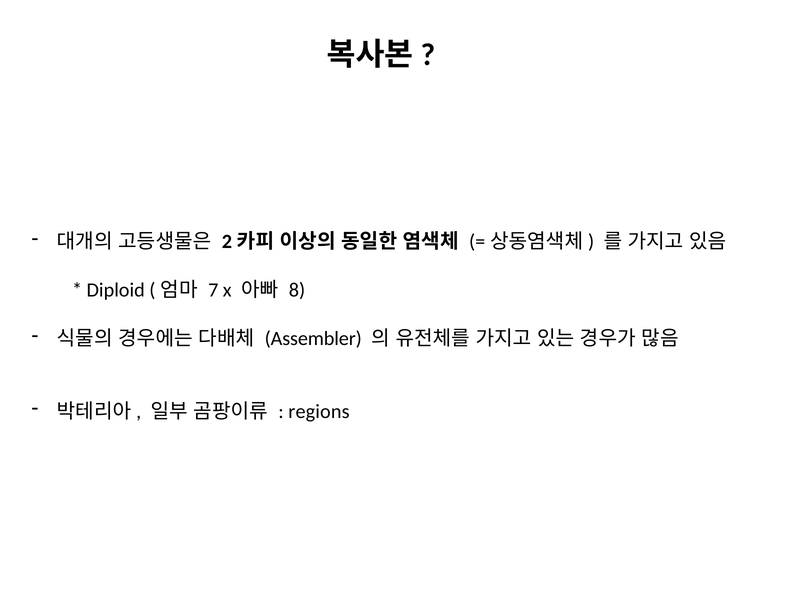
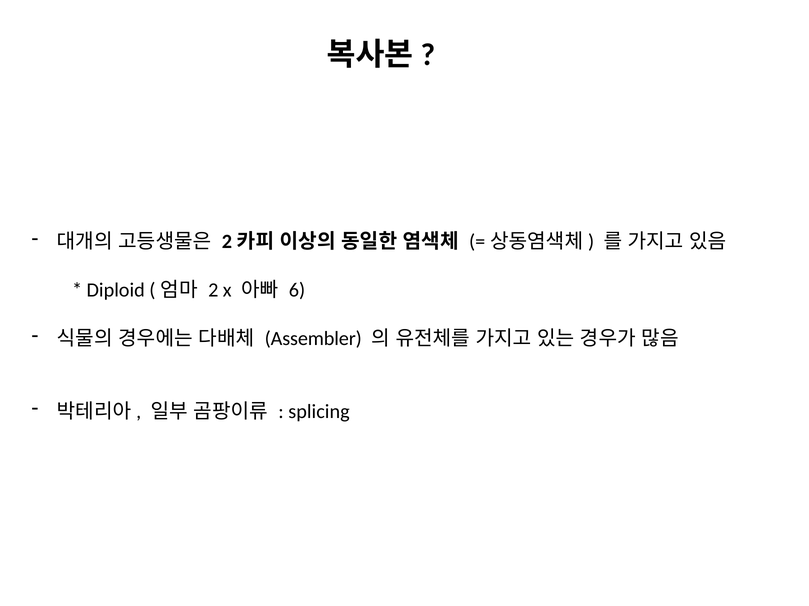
7: 7 -> 2
8: 8 -> 6
regions: regions -> splicing
